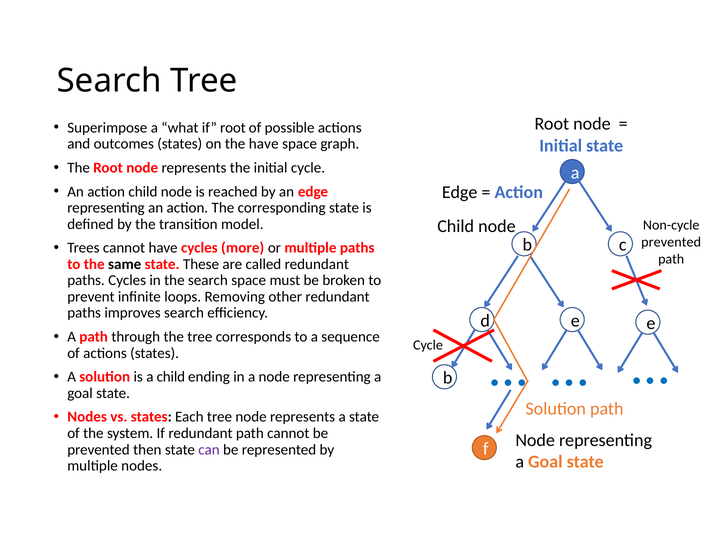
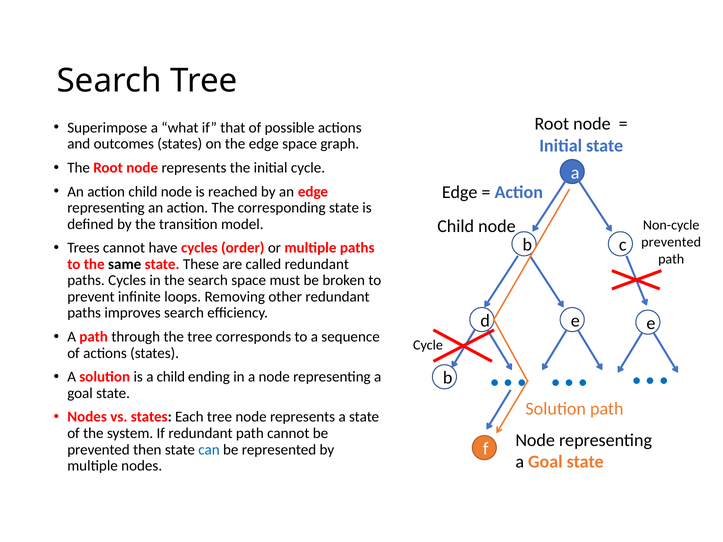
if root: root -> that
the have: have -> edge
more: more -> order
can colour: purple -> blue
